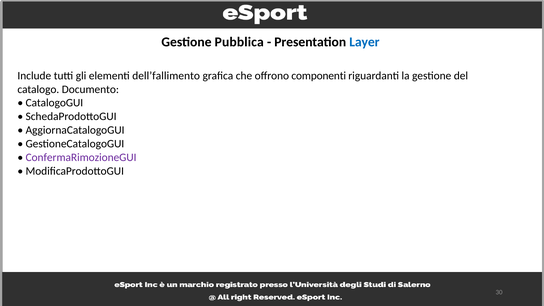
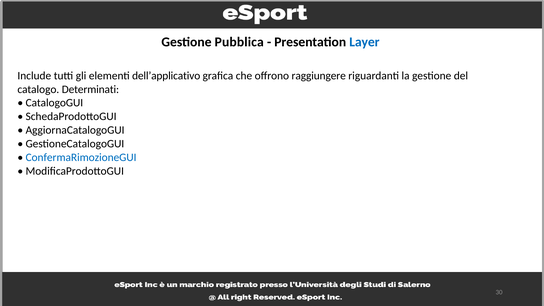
dell’fallimento: dell’fallimento -> dell’applicativo
componenti: componenti -> raggiungere
Documento: Documento -> Determinati
ConfermaRimozioneGUI colour: purple -> blue
